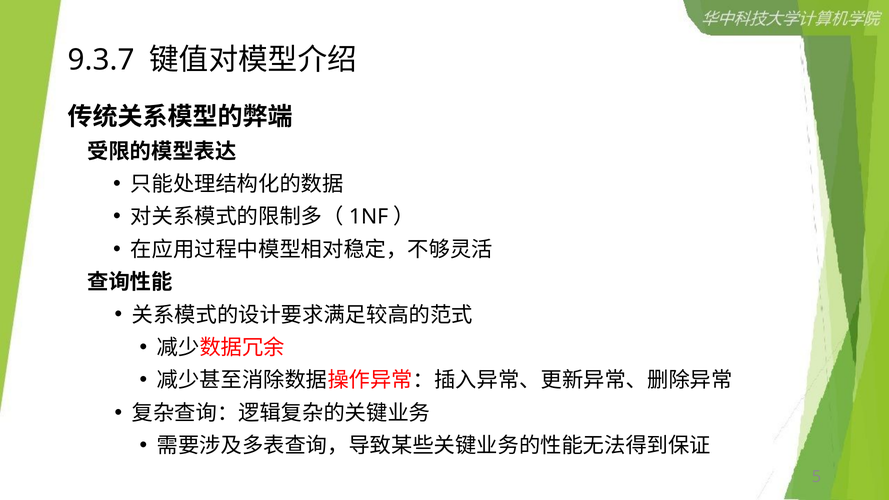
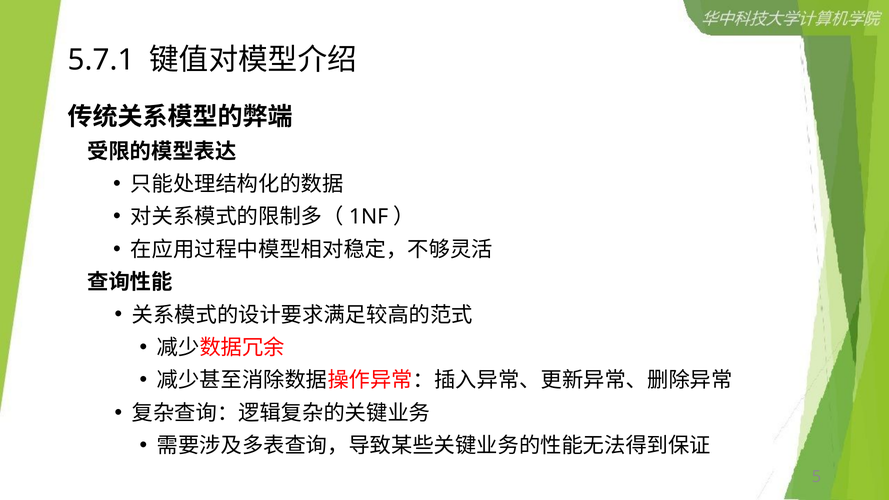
9.3.7: 9.3.7 -> 5.7.1
